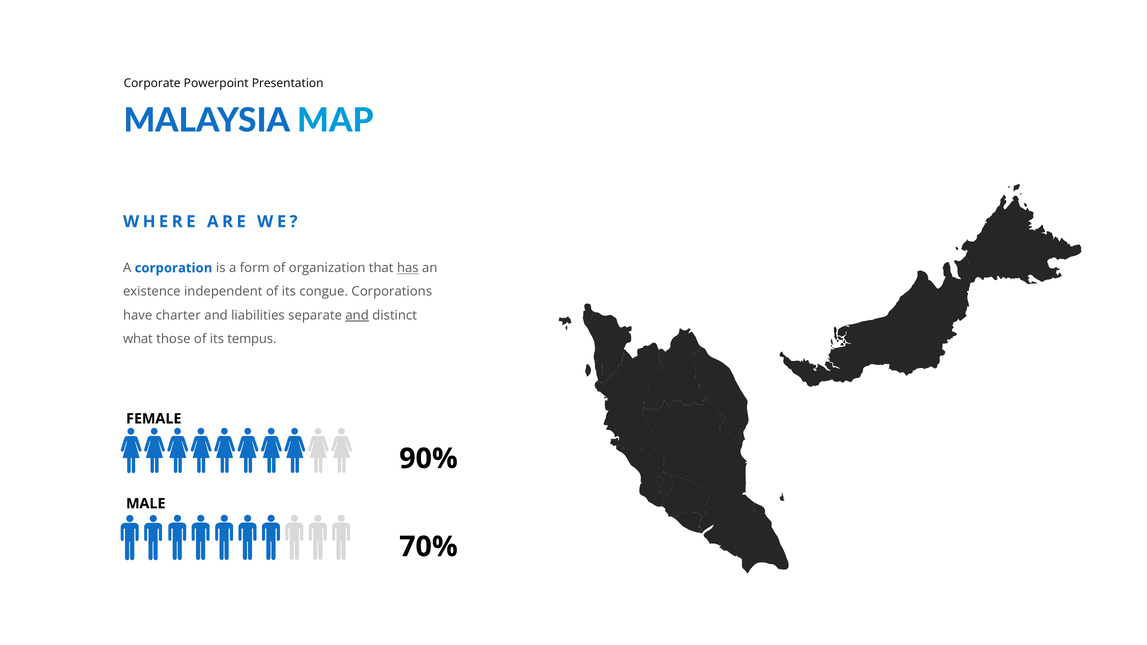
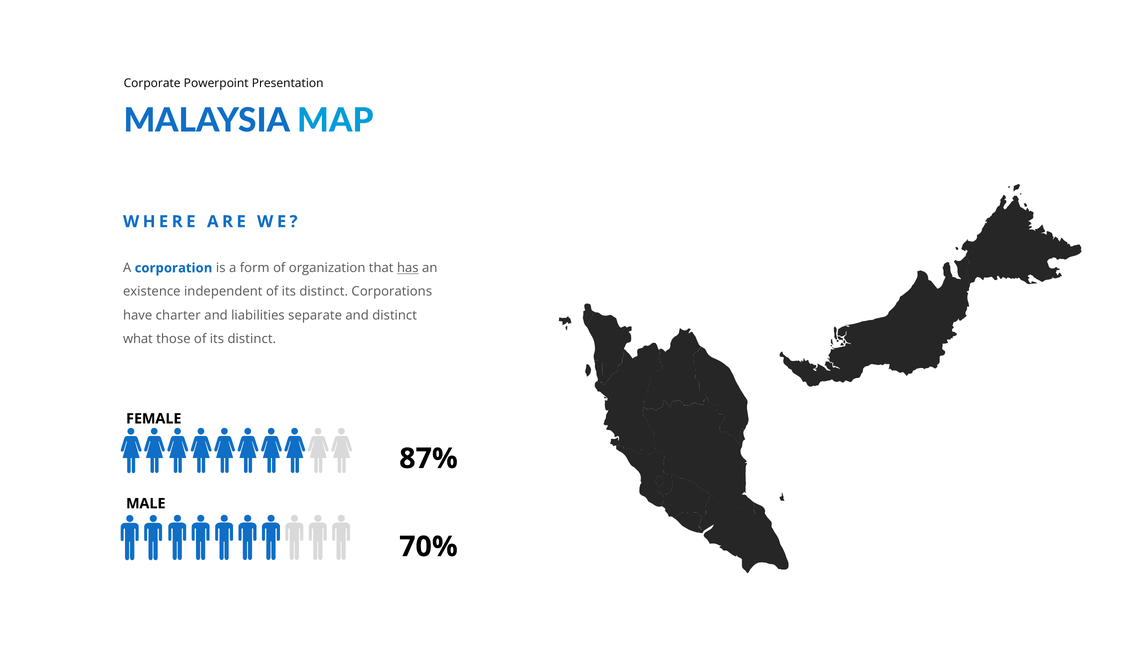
independent of its congue: congue -> distinct
and at (357, 315) underline: present -> none
those of its tempus: tempus -> distinct
90%: 90% -> 87%
